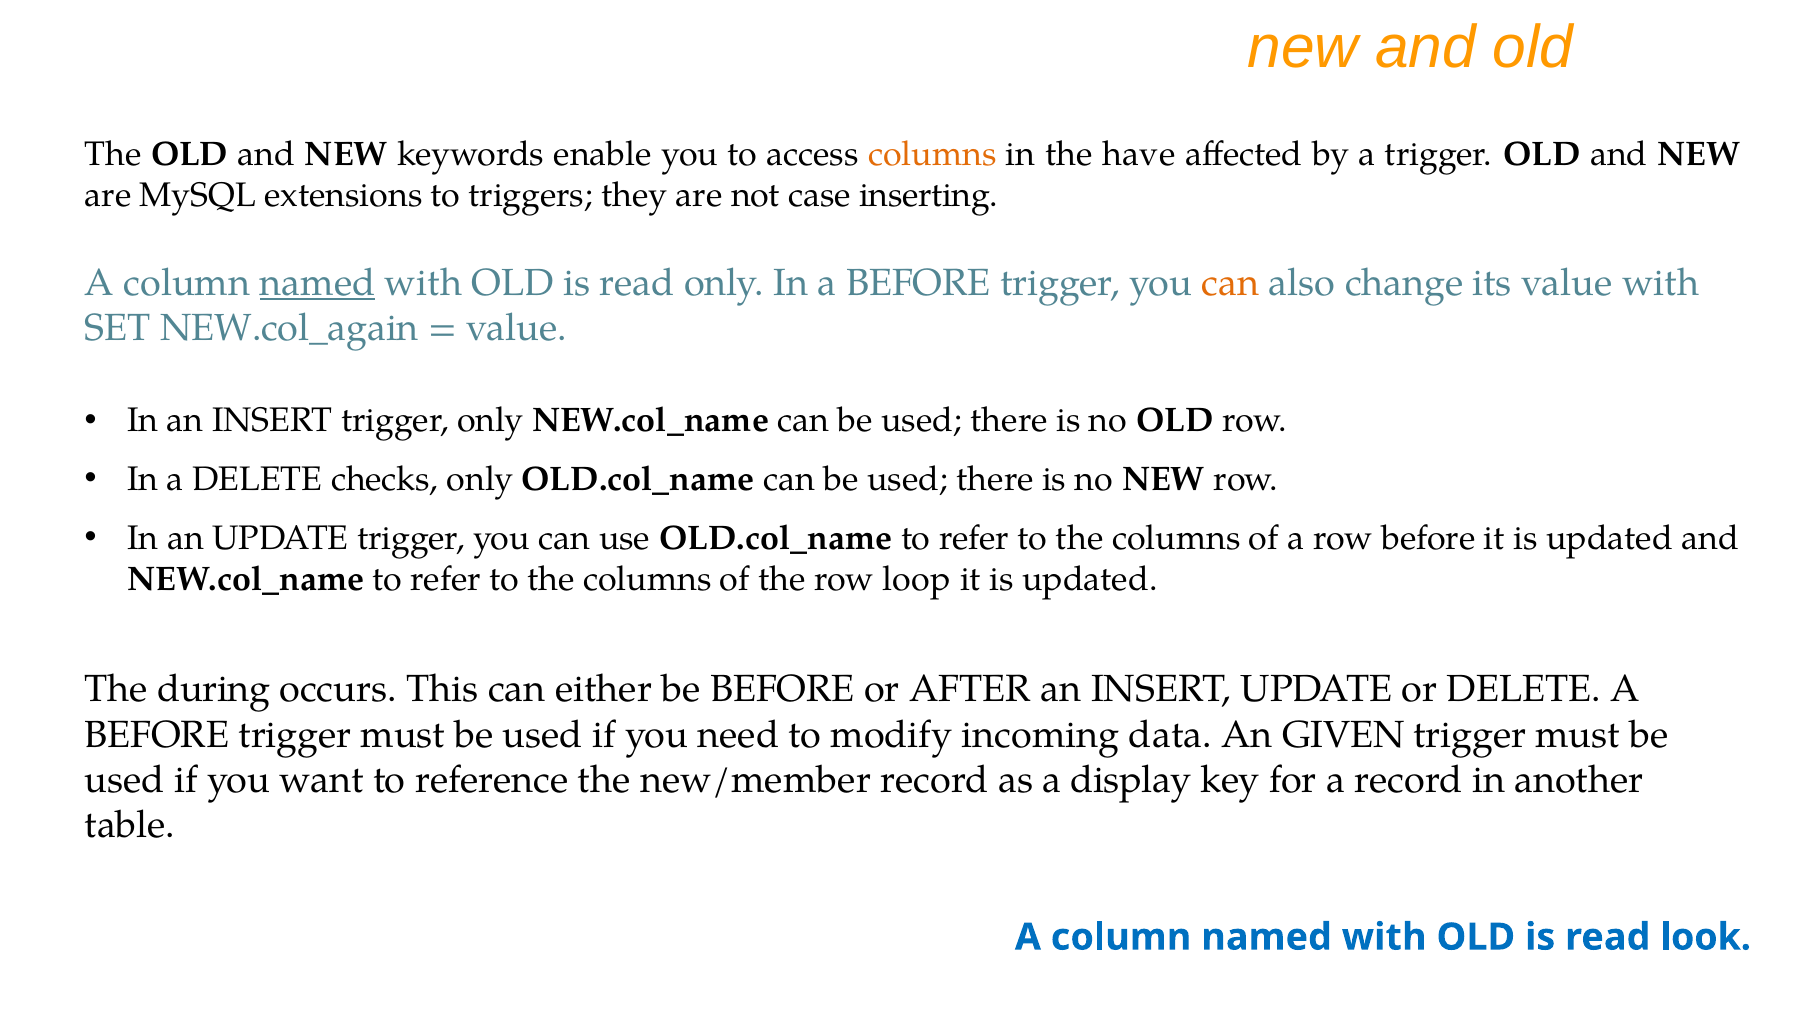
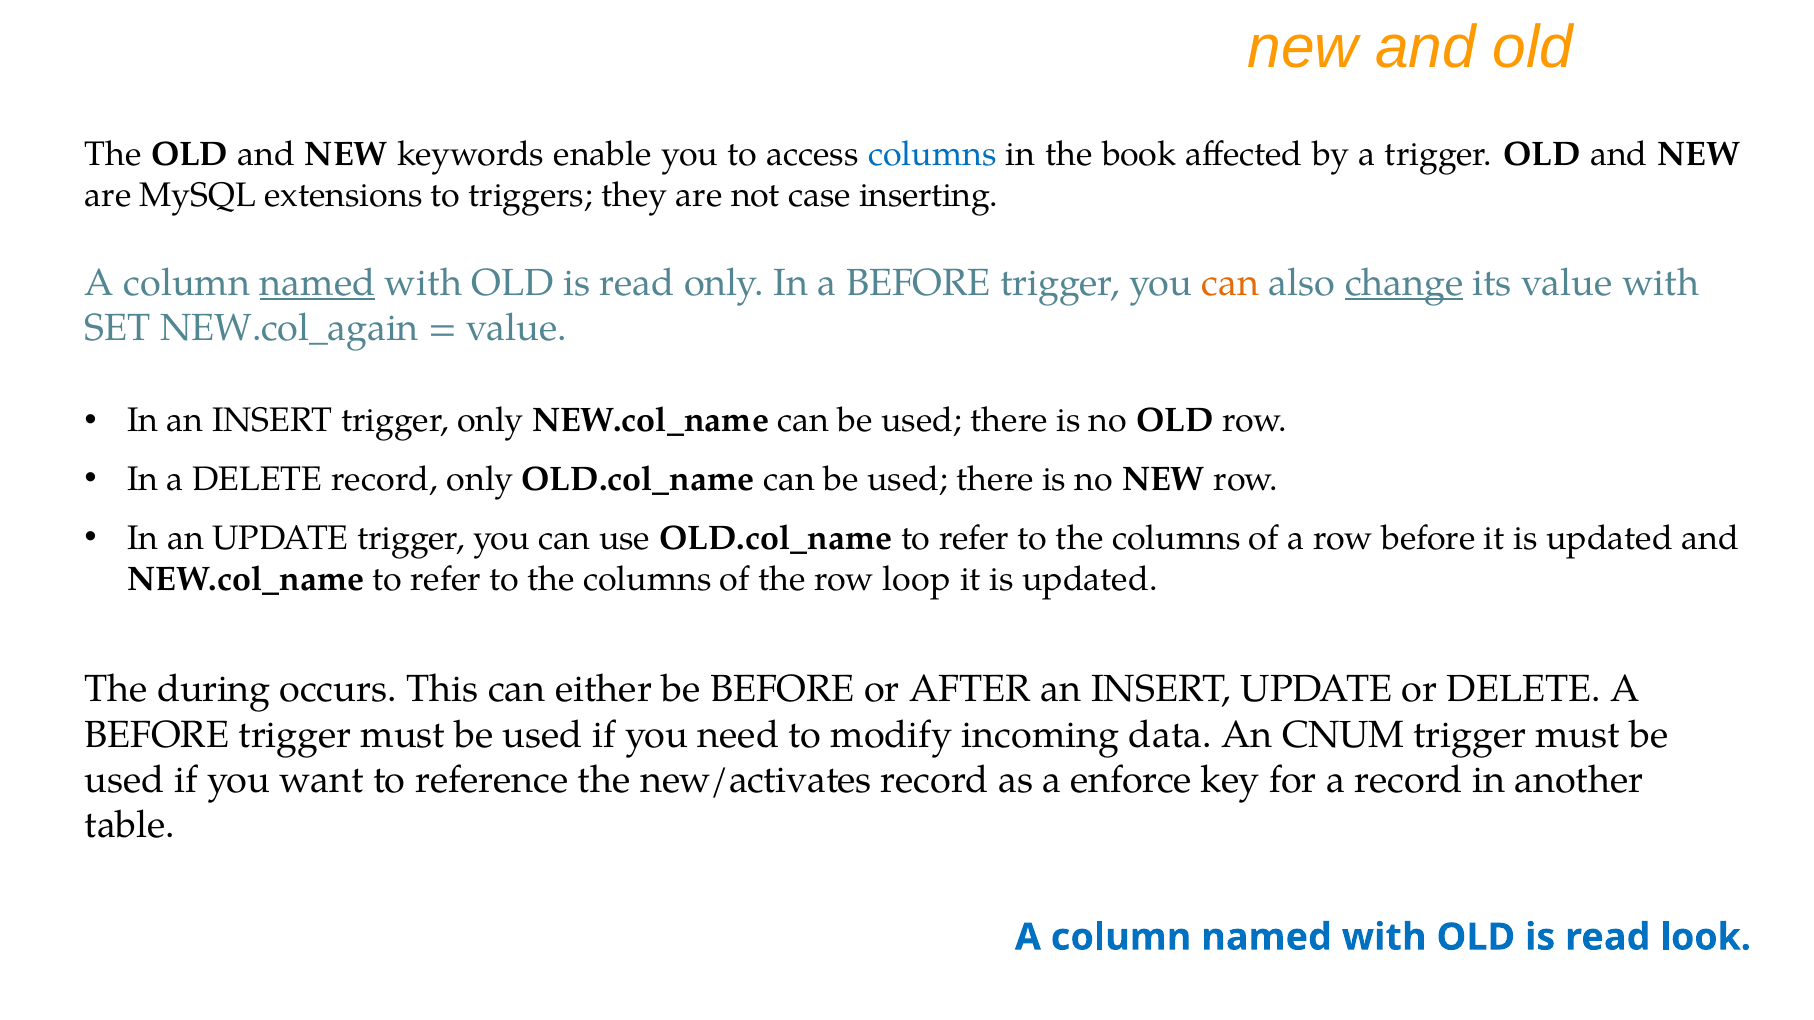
columns at (932, 154) colour: orange -> blue
have: have -> book
change underline: none -> present
DELETE checks: checks -> record
GIVEN: GIVEN -> CNUM
new/member: new/member -> new/activates
display: display -> enforce
